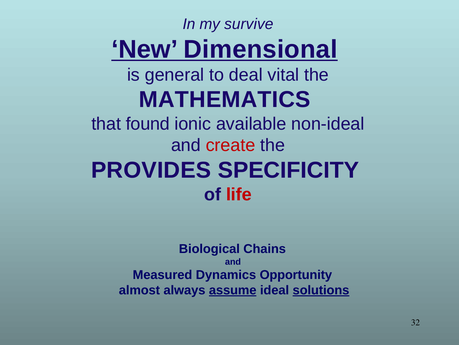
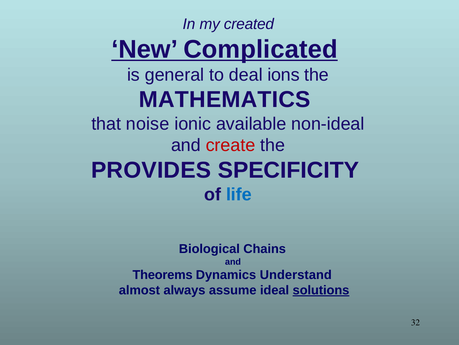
survive: survive -> created
Dimensional: Dimensional -> Complicated
vital: vital -> ions
found: found -> noise
life colour: red -> blue
Measured: Measured -> Theorems
Opportunity: Opportunity -> Understand
assume underline: present -> none
